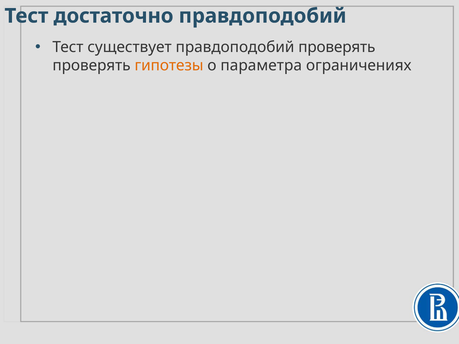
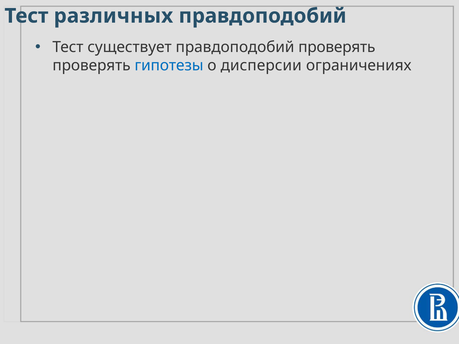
достаточно: достаточно -> различных
гипотезы colour: orange -> blue
параметра: параметра -> дисперсии
